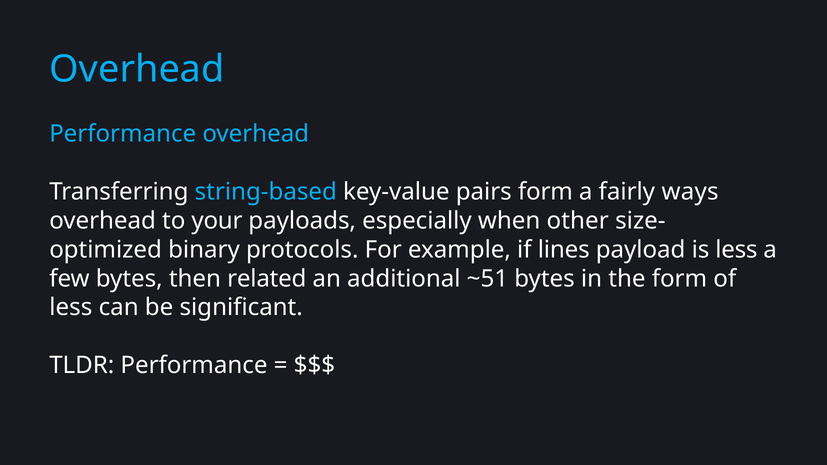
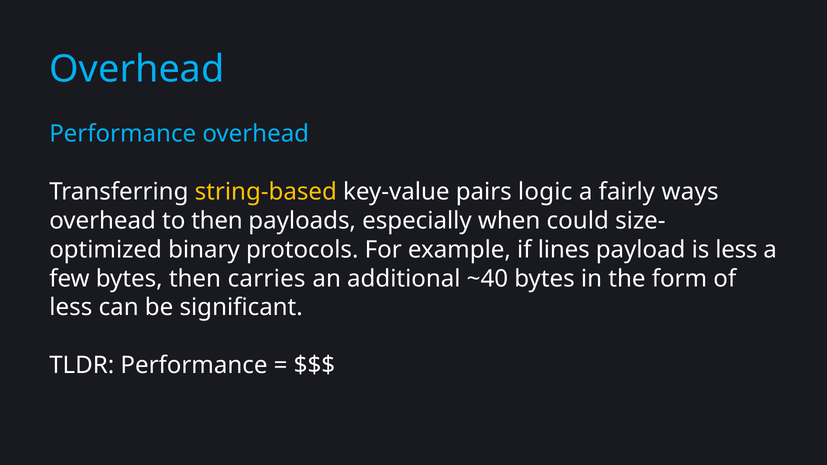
string-based colour: light blue -> yellow
pairs form: form -> logic
to your: your -> then
other: other -> could
related: related -> carries
~51: ~51 -> ~40
